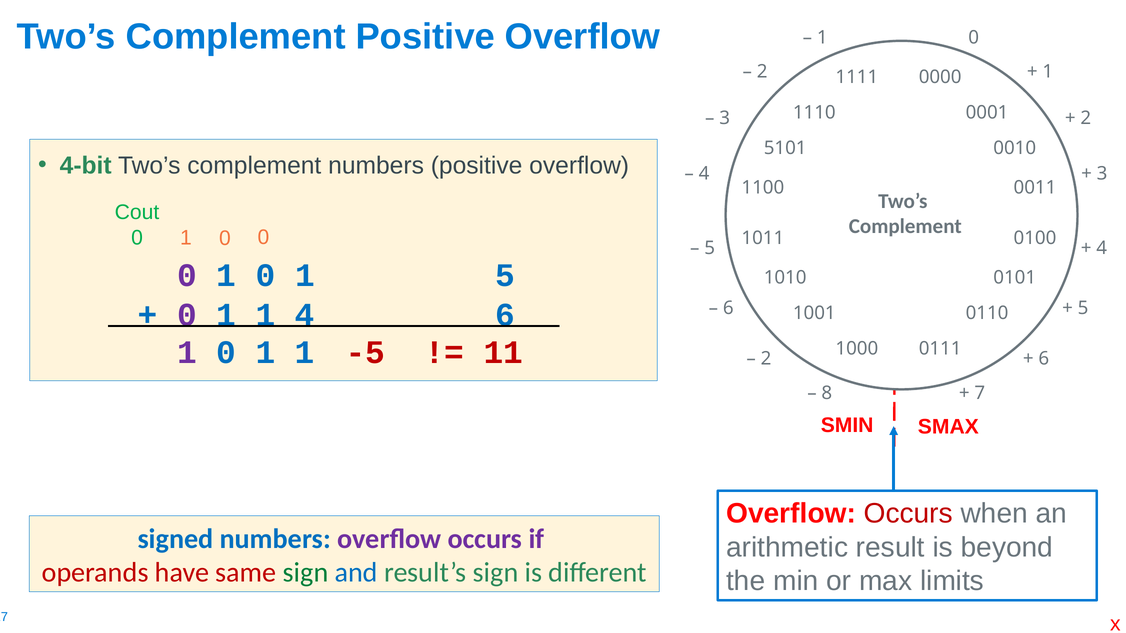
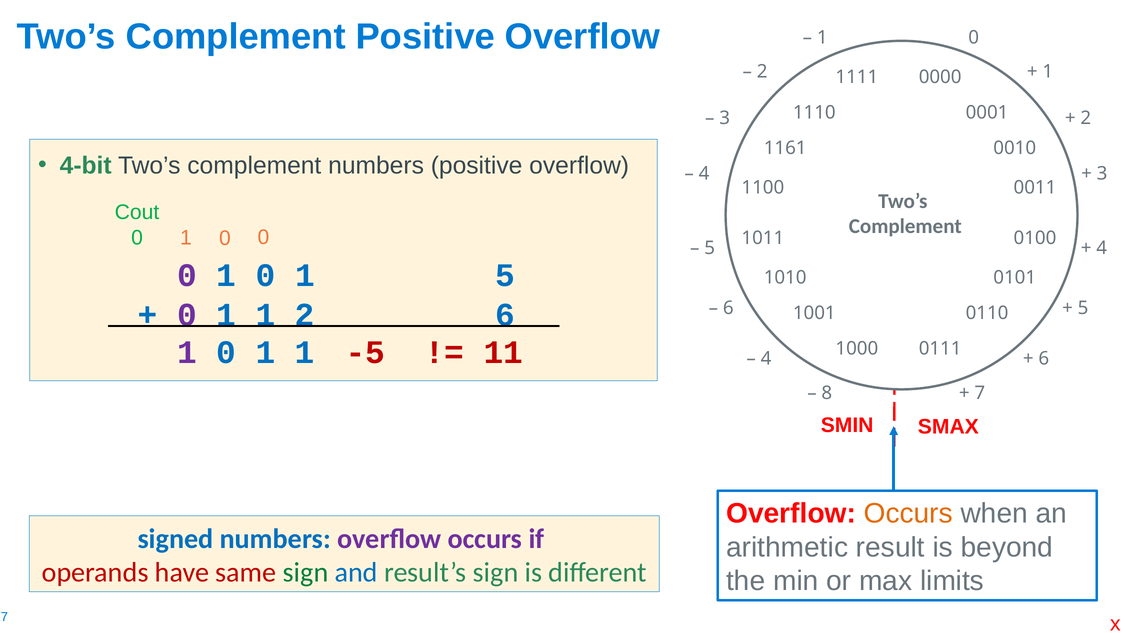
5101: 5101 -> 1161
1 4: 4 -> 2
2 at (766, 359): 2 -> 4
Occurs at (908, 514) colour: red -> orange
